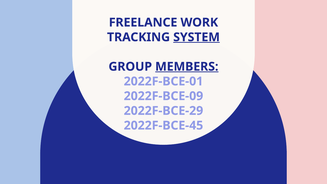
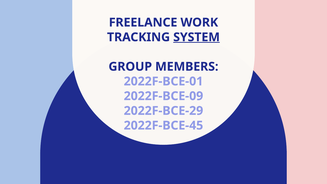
MEMBERS underline: present -> none
